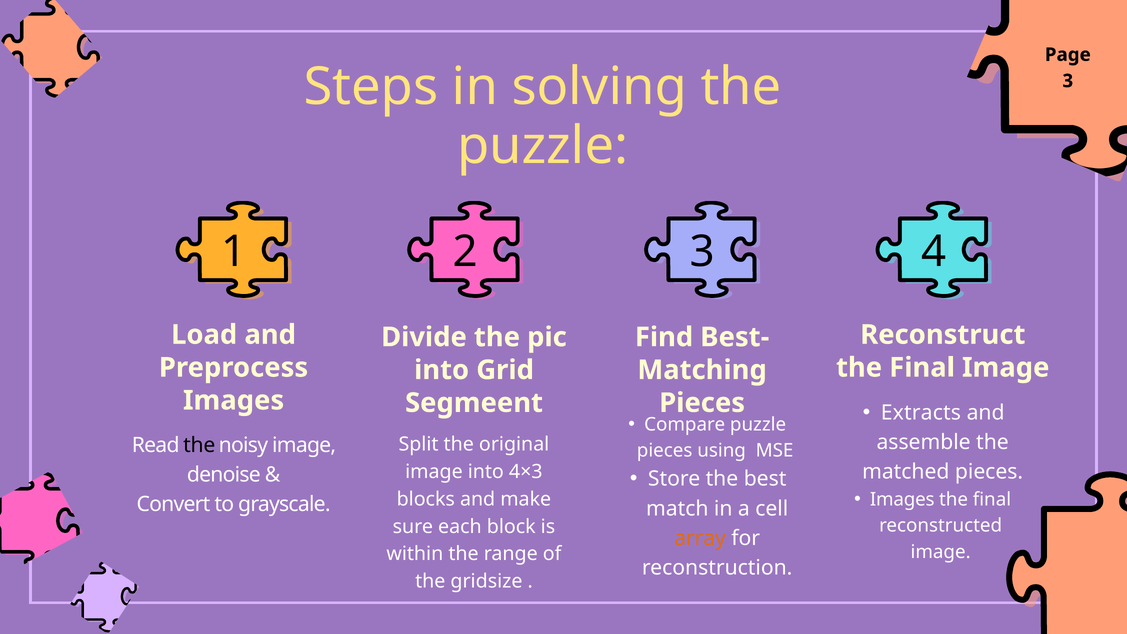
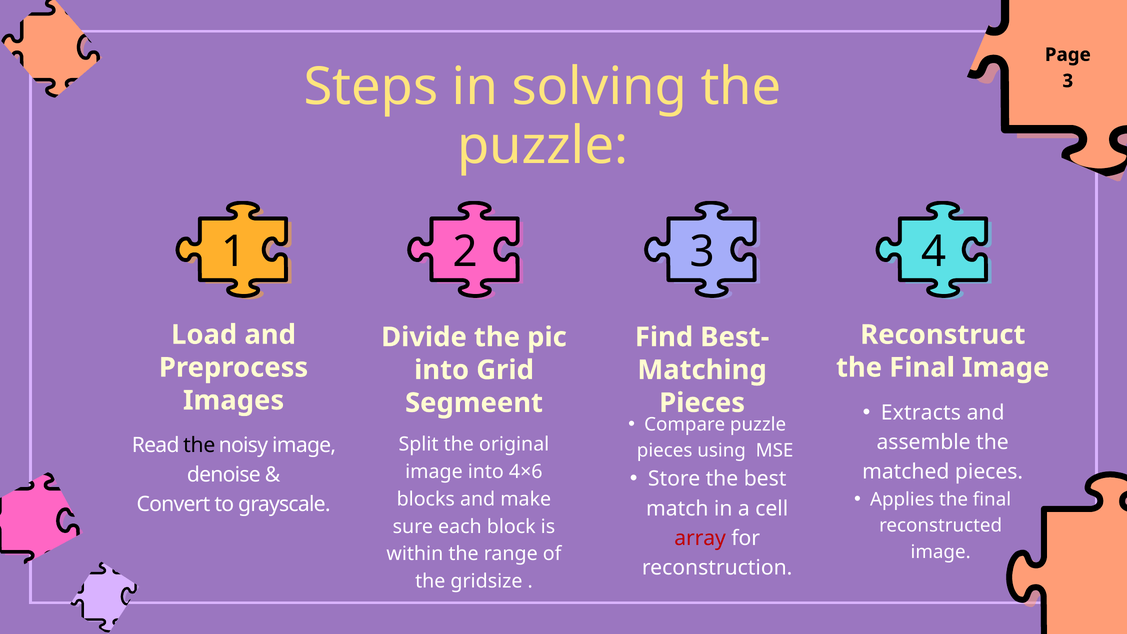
4×3: 4×3 -> 4×6
Images at (902, 499): Images -> Applies
array colour: orange -> red
